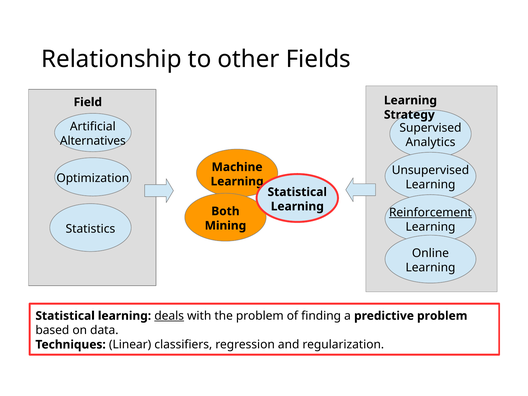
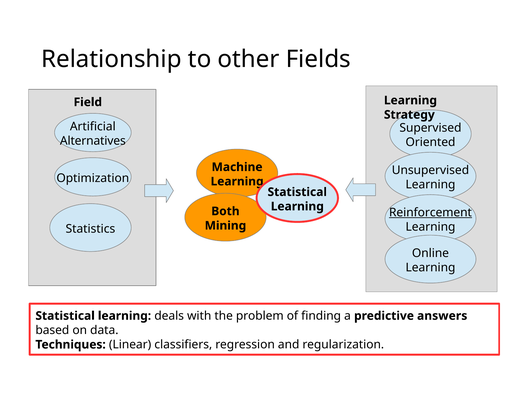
Analytics: Analytics -> Oriented
deals underline: present -> none
predictive problem: problem -> answers
